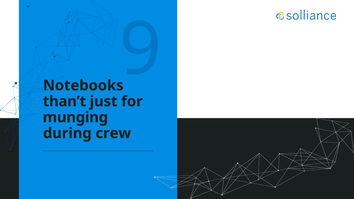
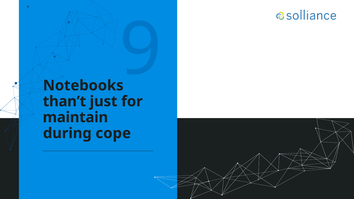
munging: munging -> maintain
crew: crew -> cope
